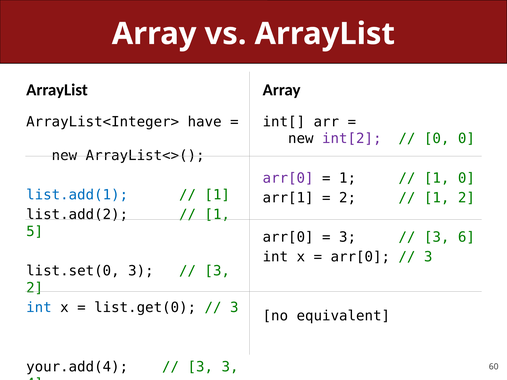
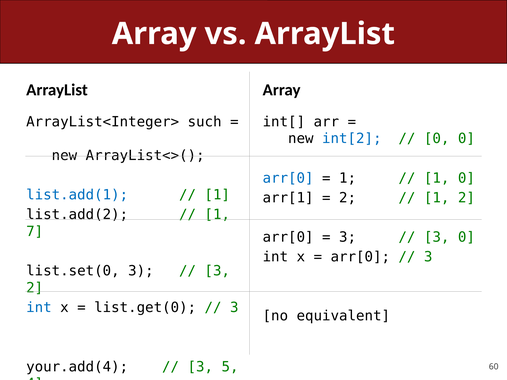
have: have -> such
int[2 colour: purple -> blue
arr[0 at (288, 178) colour: purple -> blue
5: 5 -> 7
3 6: 6 -> 0
3 3: 3 -> 5
